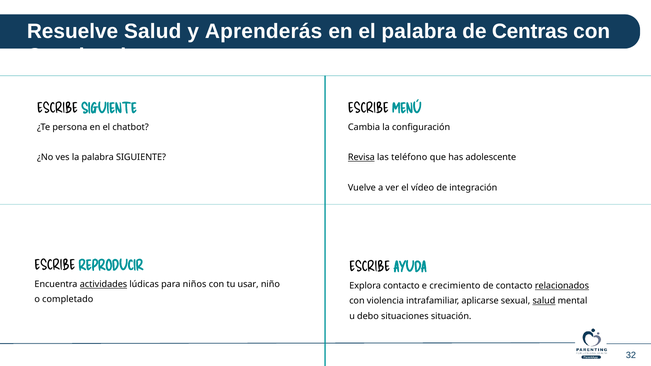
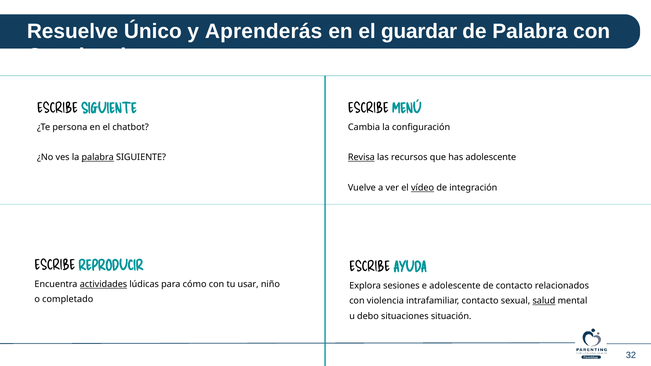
Resuelve Salud: Salud -> Único
el palabra: palabra -> guardar
de Centras: Centras -> Palabra
palabra at (98, 158) underline: none -> present
teléfono: teléfono -> recursos
vídeo underline: none -> present
niños: niños -> cómo
Explora contacto: contacto -> sesiones
e crecimiento: crecimiento -> adolescente
relacionados underline: present -> none
intrafamiliar aplicarse: aplicarse -> contacto
